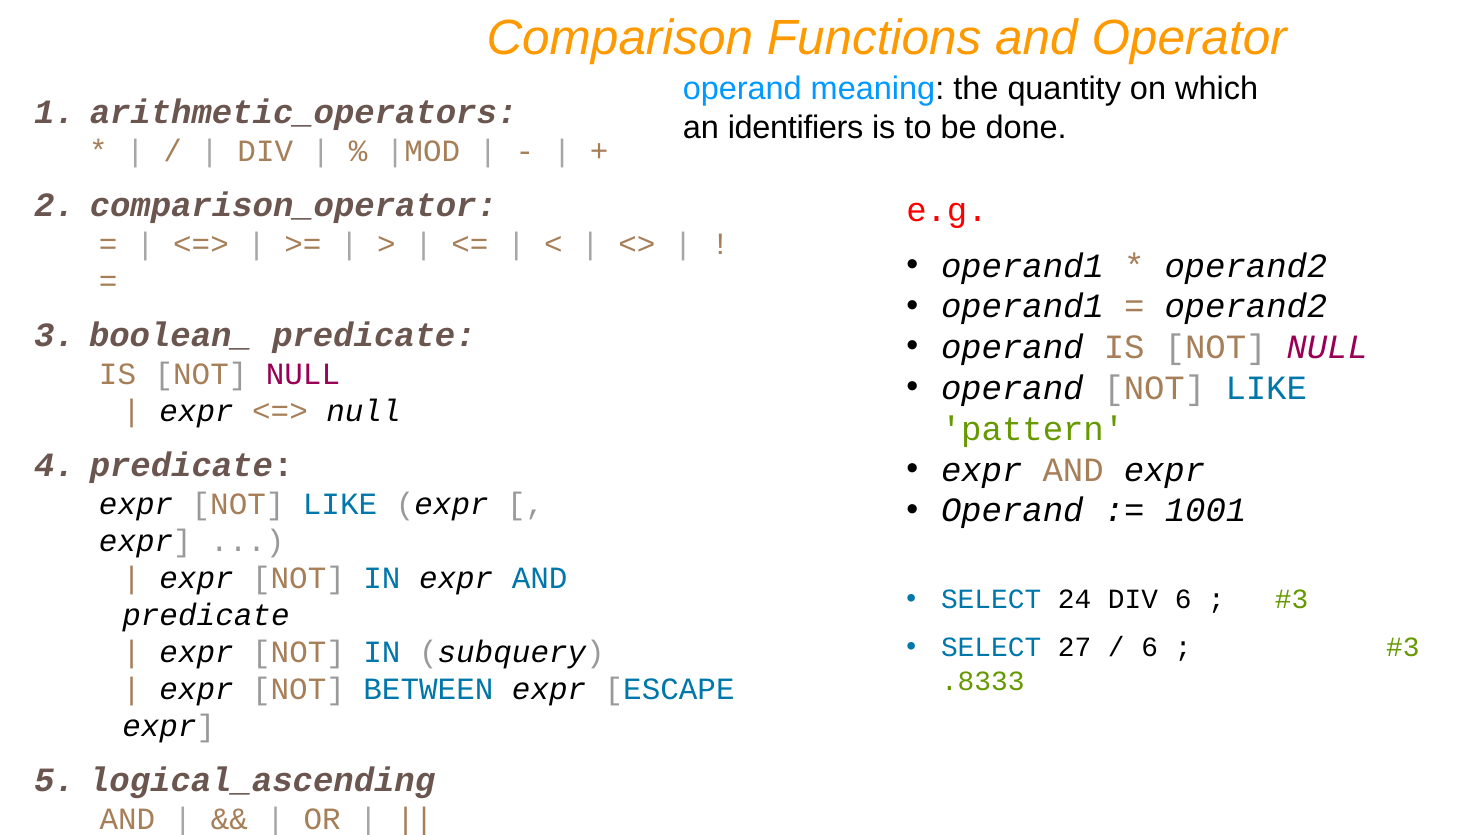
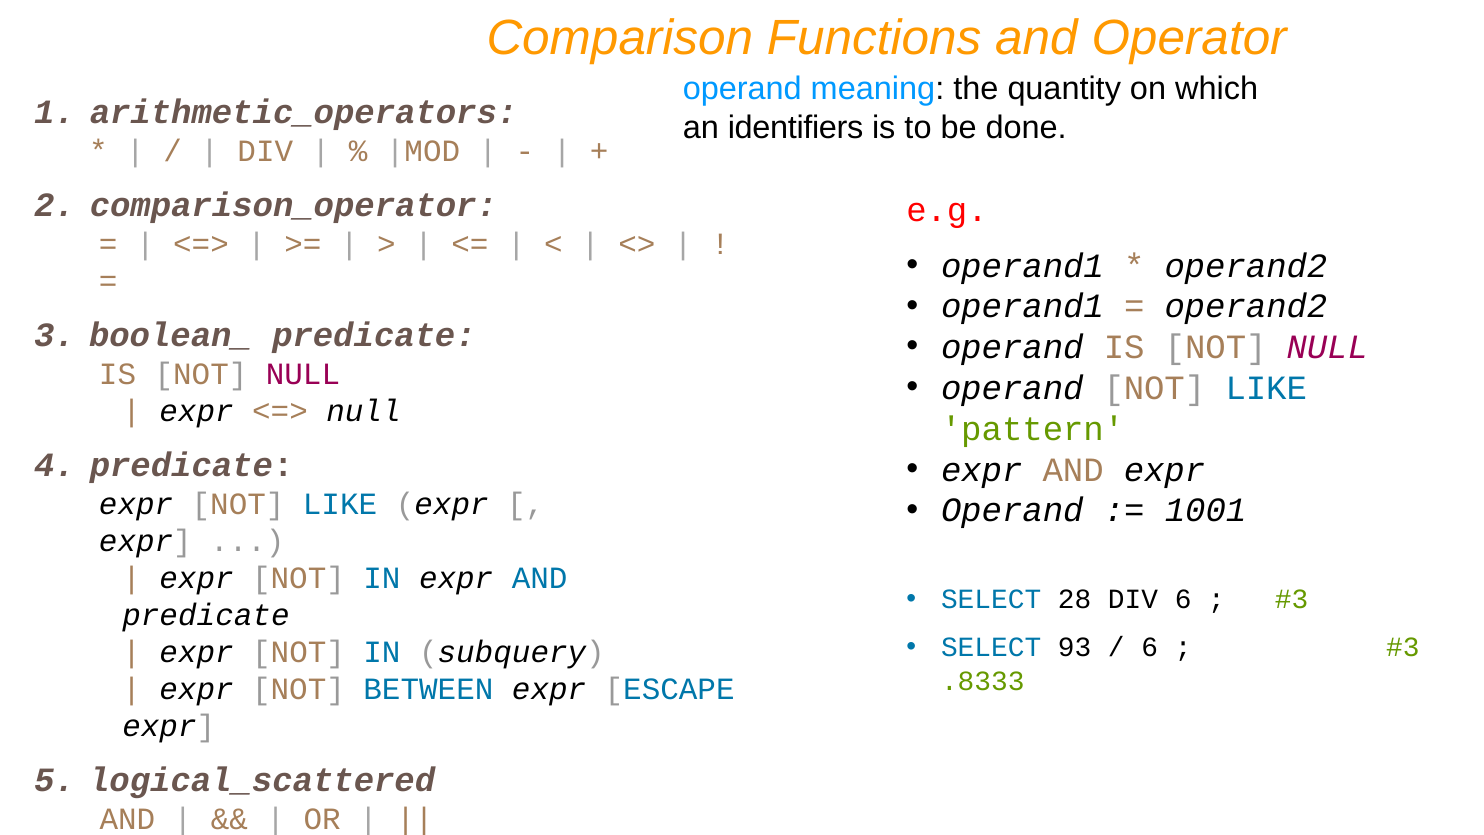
24: 24 -> 28
27: 27 -> 93
logical_ascending: logical_ascending -> logical_scattered
